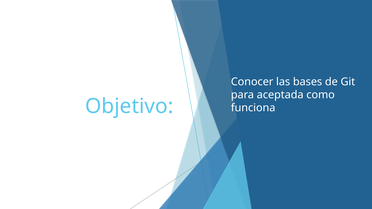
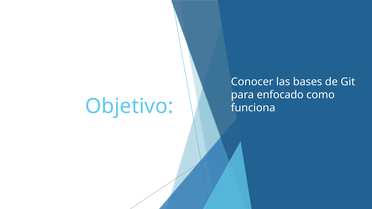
aceptada: aceptada -> enfocado
